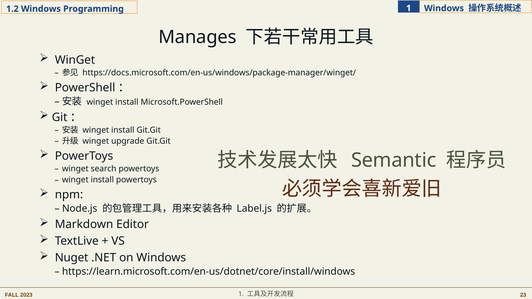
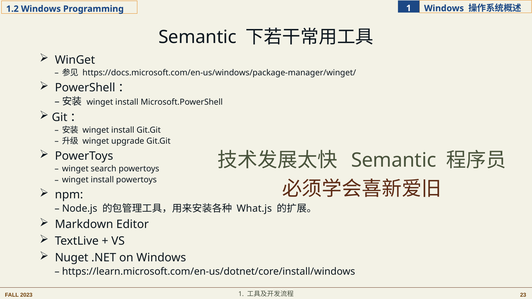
Manages at (197, 37): Manages -> Semantic
Label.js: Label.js -> What.js
